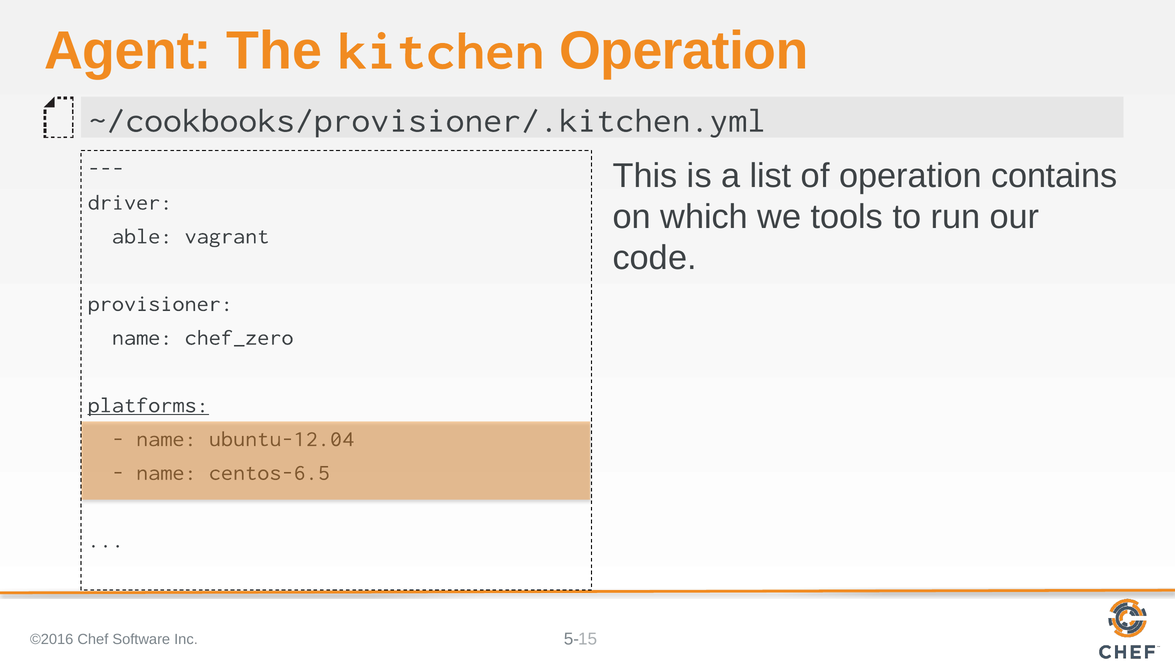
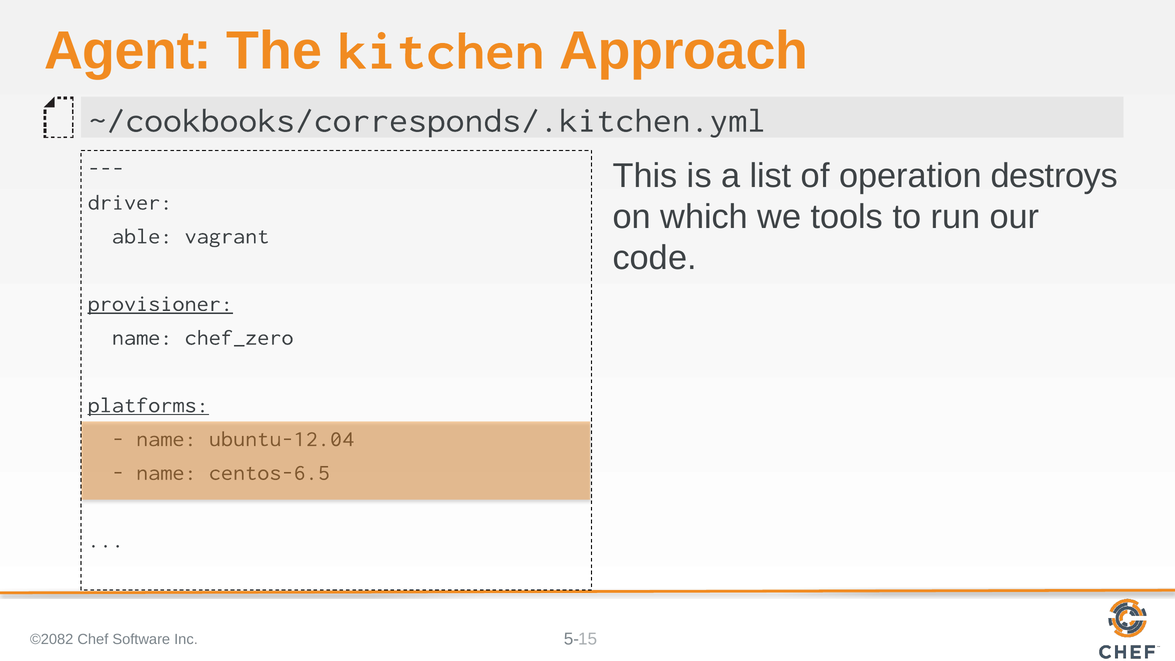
kitchen Operation: Operation -> Approach
~/cookbooks/provisioner/.kitchen.yml: ~/cookbooks/provisioner/.kitchen.yml -> ~/cookbooks/corresponds/.kitchen.yml
contains: contains -> destroys
provisioner underline: none -> present
©2016: ©2016 -> ©2082
